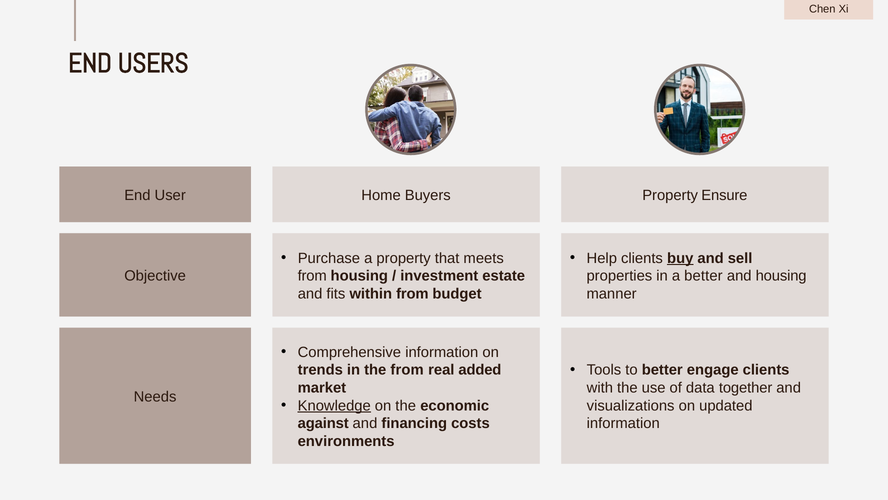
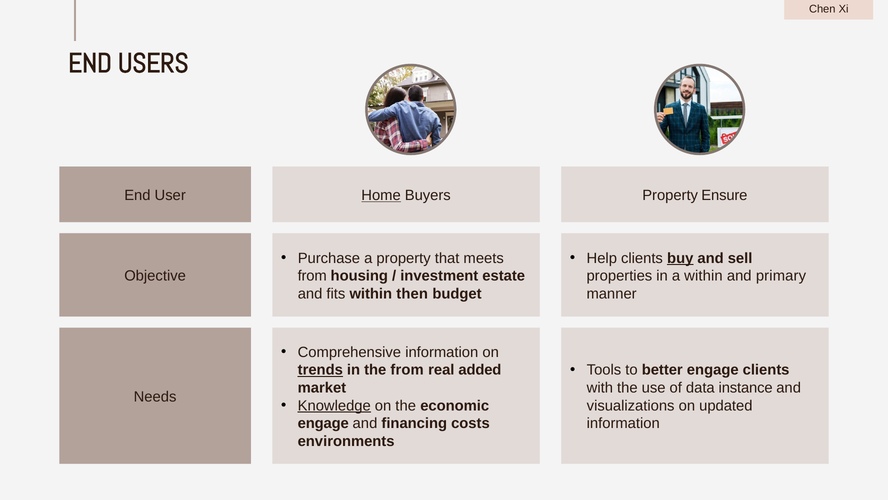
Home underline: none -> present
a better: better -> within
and housing: housing -> primary
within from: from -> then
trends underline: none -> present
together: together -> instance
against at (323, 423): against -> engage
